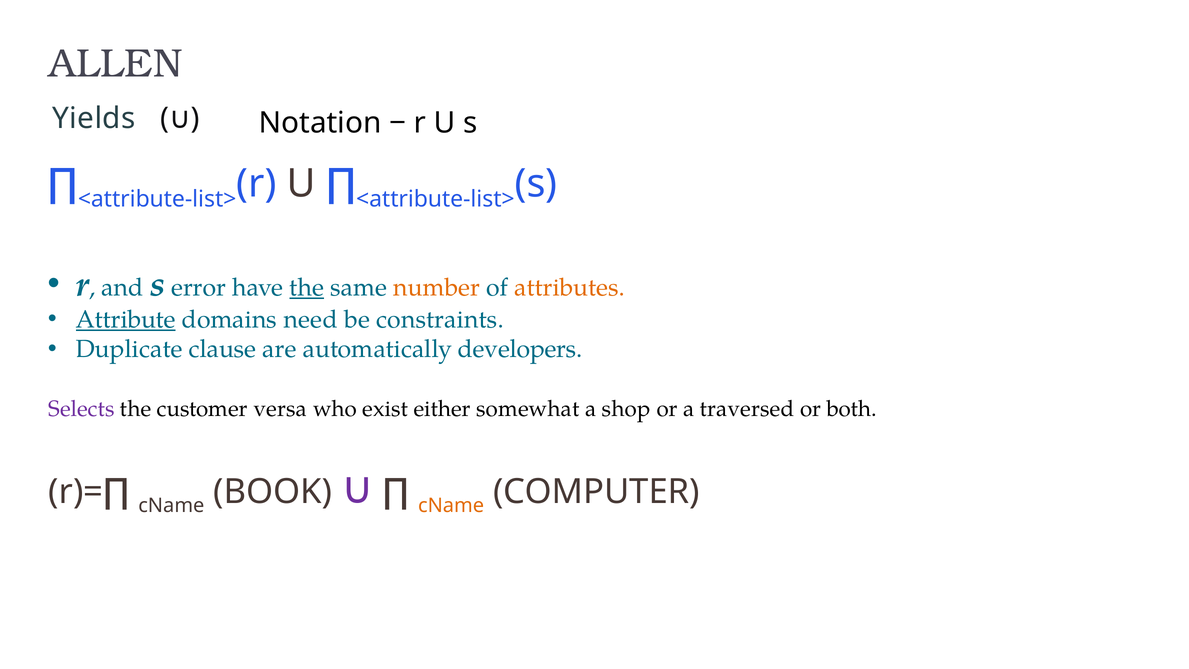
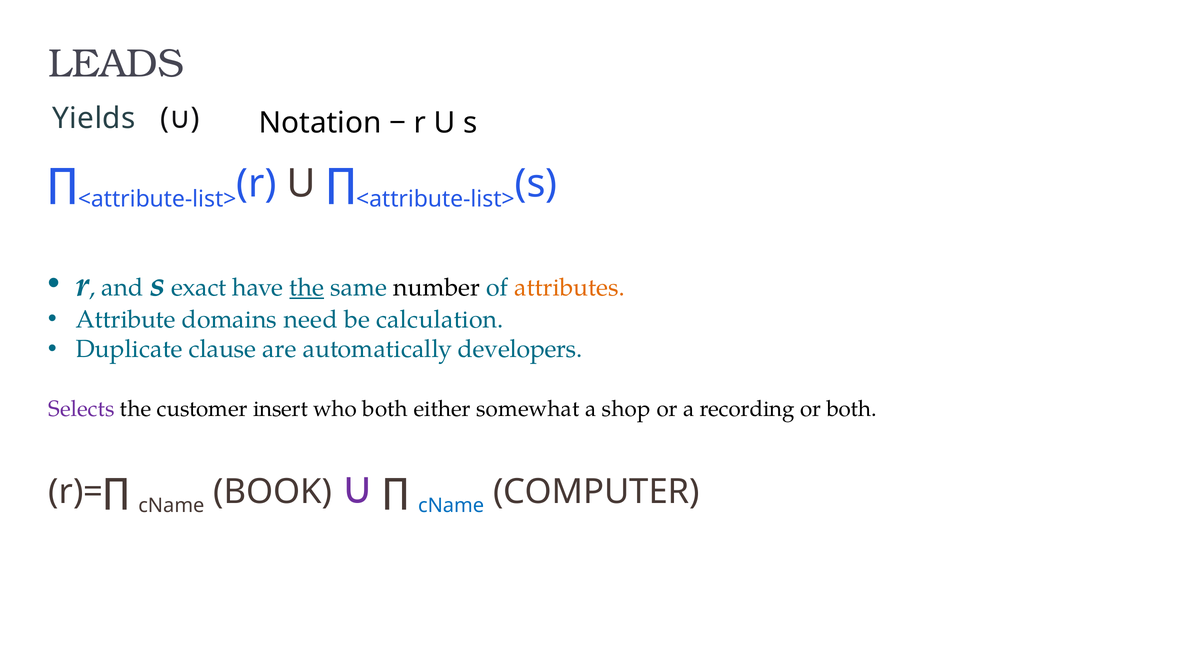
ALLEN: ALLEN -> LEADS
error: error -> exact
number colour: orange -> black
Attribute underline: present -> none
constraints: constraints -> calculation
versa: versa -> insert
who exist: exist -> both
traversed: traversed -> recording
cName at (451, 505) colour: orange -> blue
